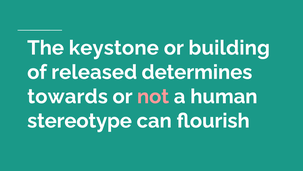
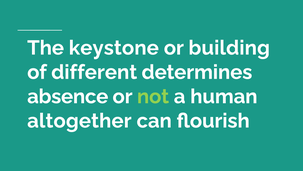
released: released -> different
towards: towards -> absence
not colour: pink -> light green
stereotype: stereotype -> altogether
